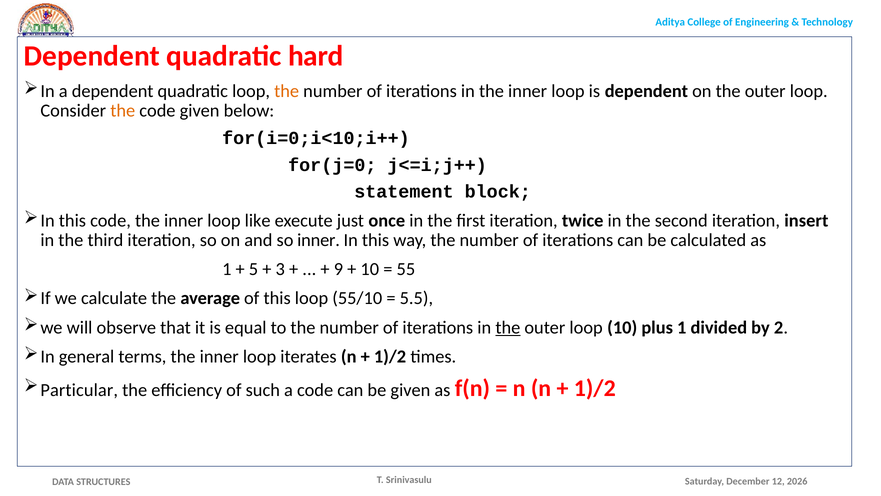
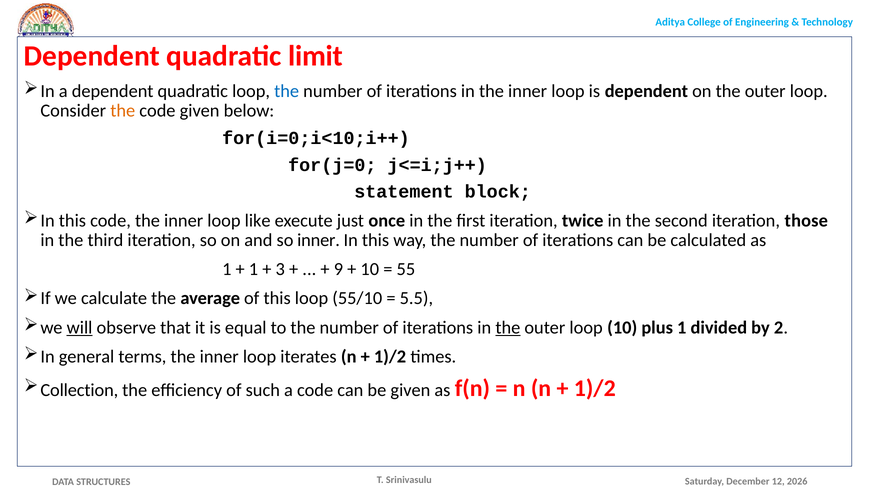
hard: hard -> limit
the at (287, 91) colour: orange -> blue
insert: insert -> those
5 at (254, 269): 5 -> 1
will underline: none -> present
Particular: Particular -> Collection
